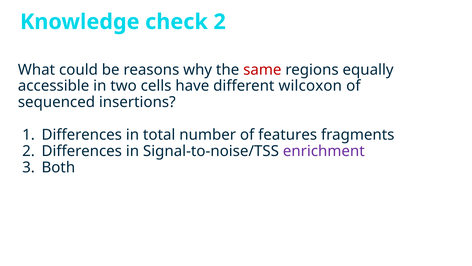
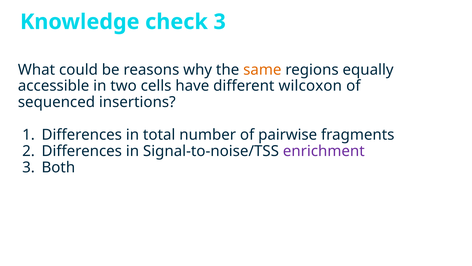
check 2: 2 -> 3
same colour: red -> orange
features: features -> pairwise
